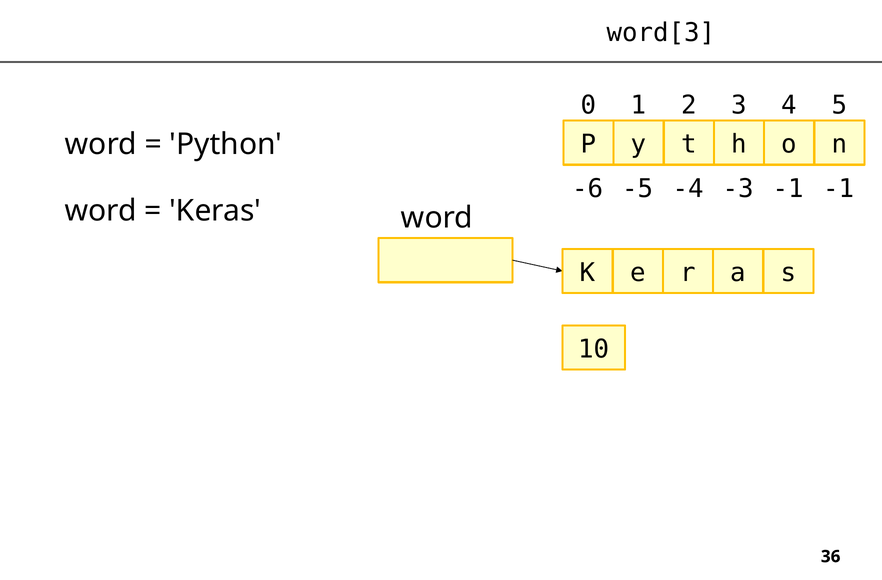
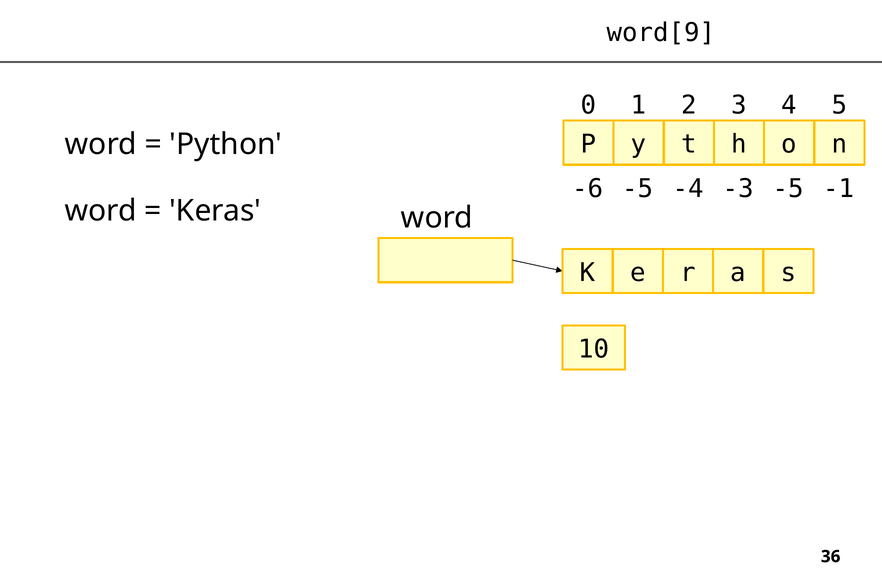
word[3: word[3 -> word[9
-3 -1: -1 -> -5
